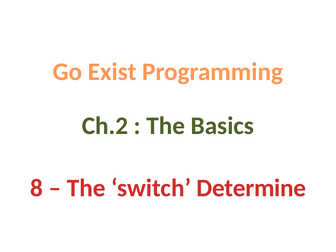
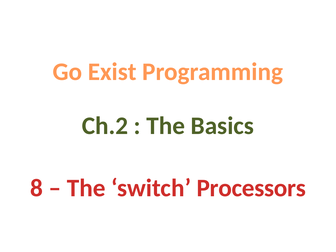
Determine: Determine -> Processors
